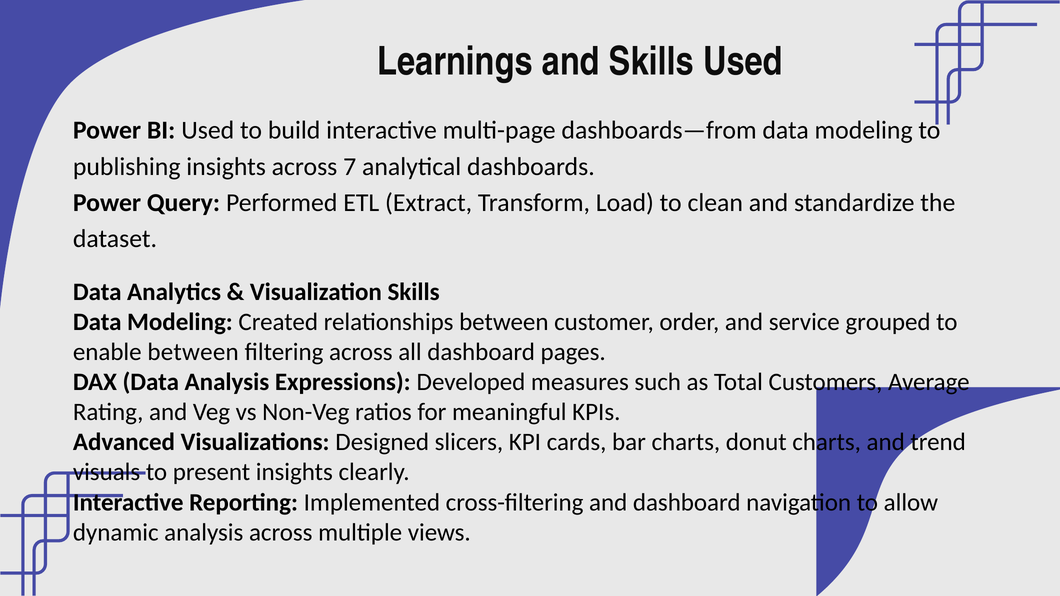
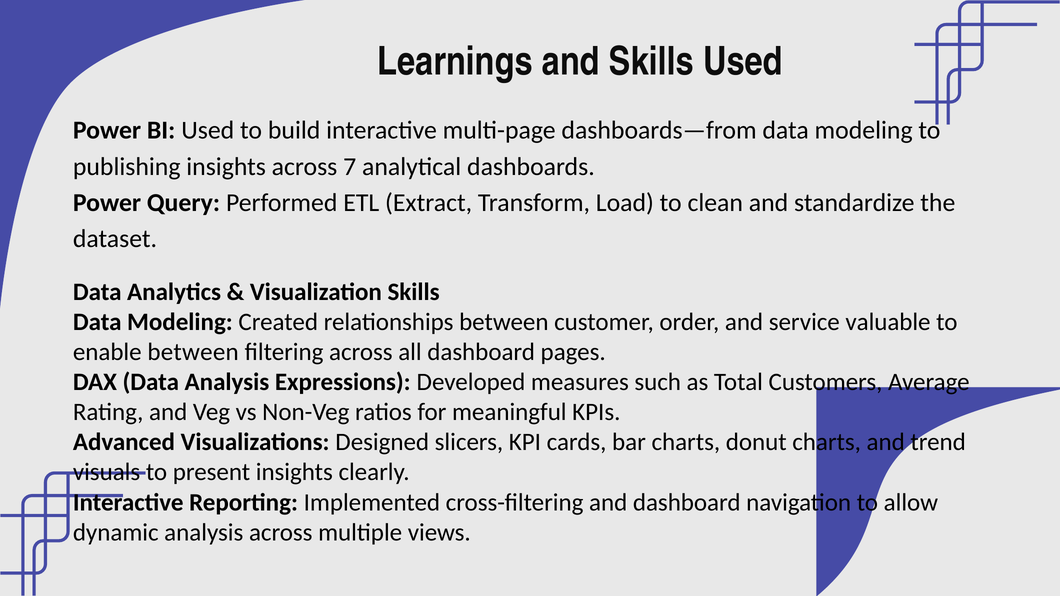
grouped: grouped -> valuable
